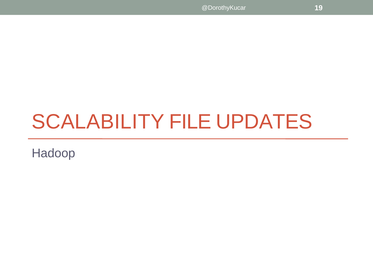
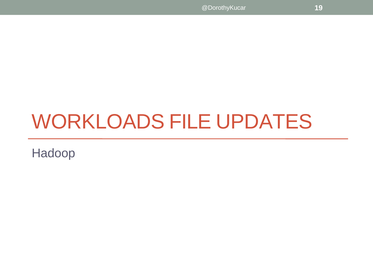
SCALABILITY: SCALABILITY -> WORKLOADS
